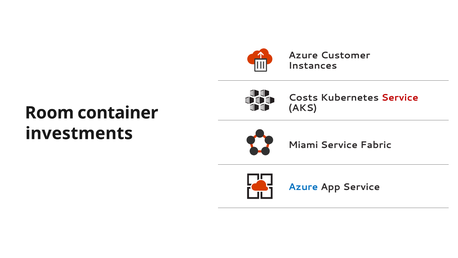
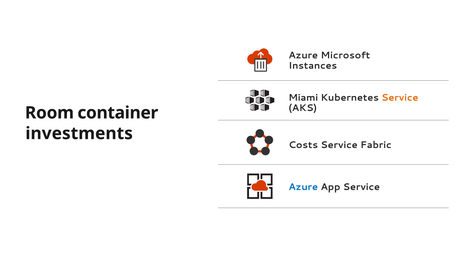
Customer: Customer -> Microsoft
Costs: Costs -> Miami
Service at (400, 98) colour: red -> orange
Miami: Miami -> Costs
